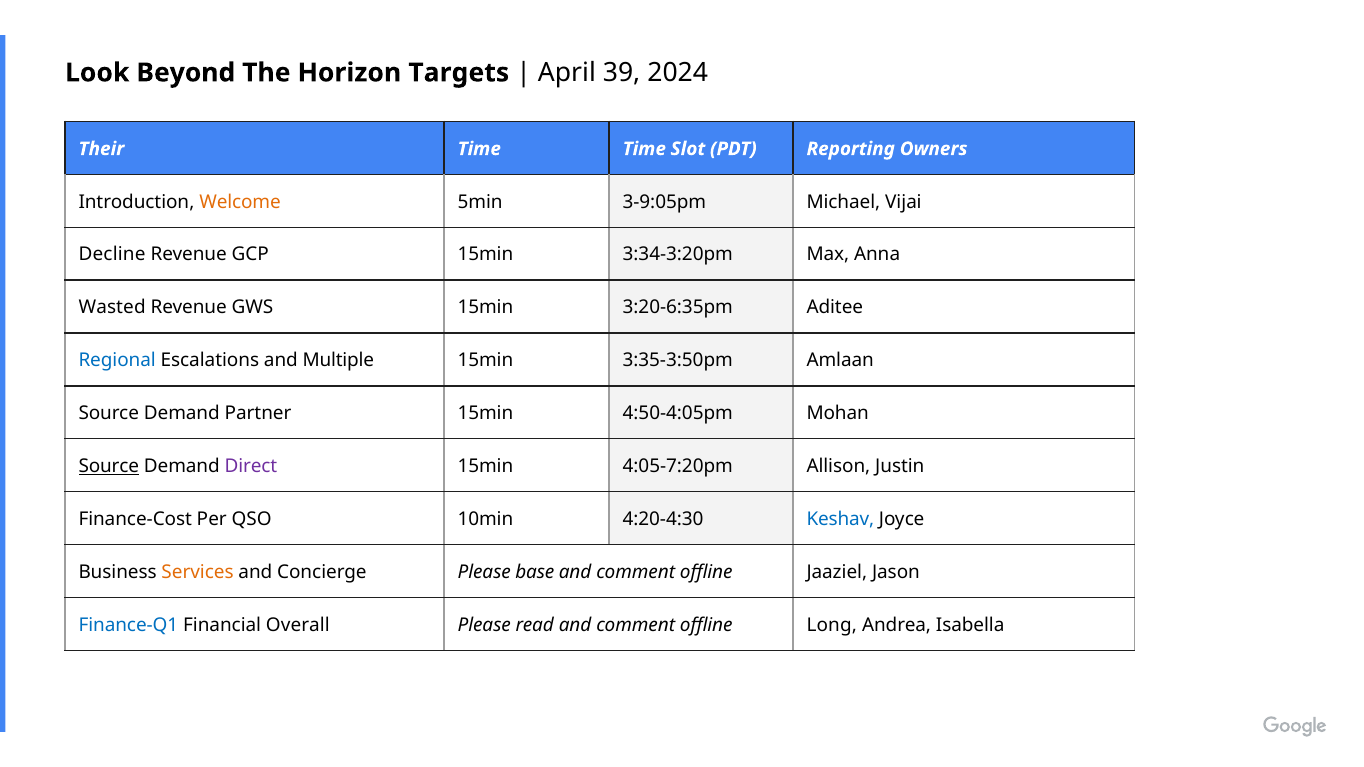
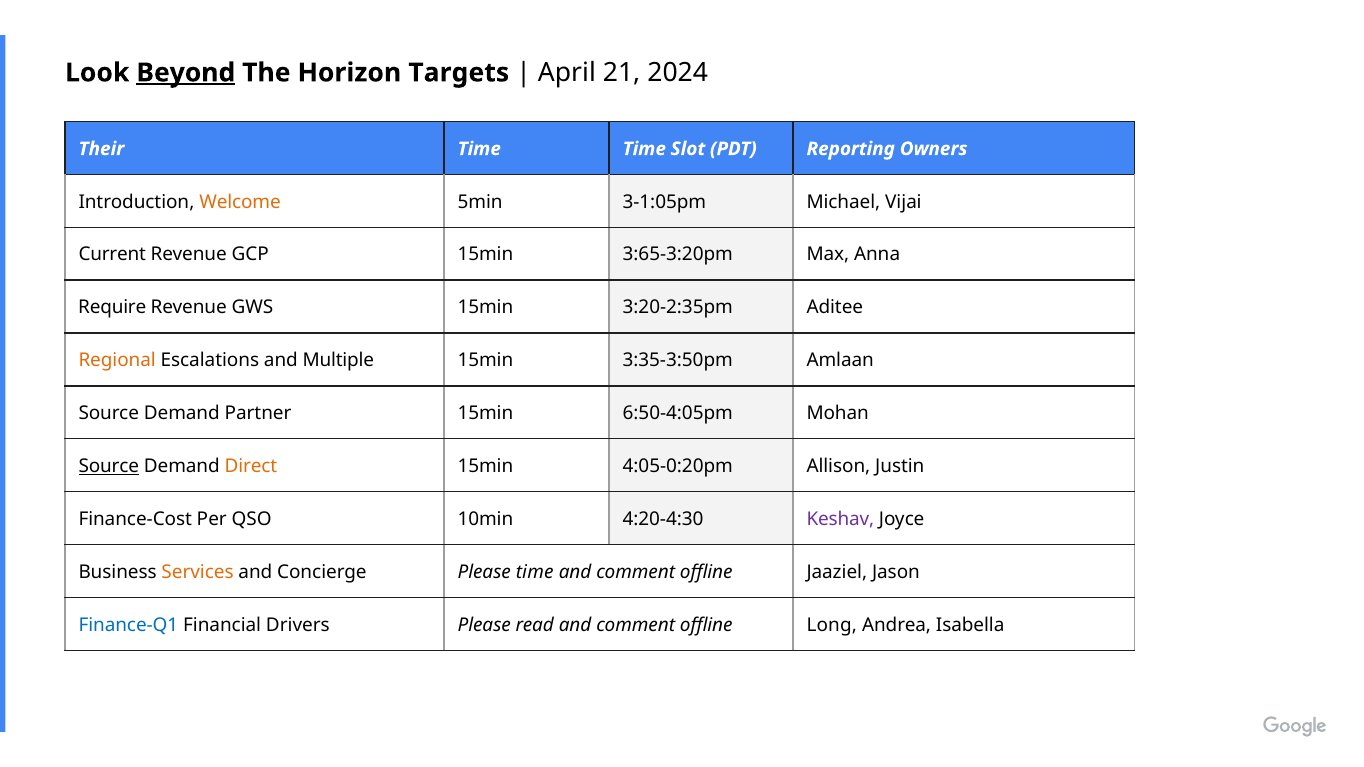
Beyond underline: none -> present
39: 39 -> 21
3-9:05pm: 3-9:05pm -> 3-1:05pm
Decline: Decline -> Current
3:34-3:20pm: 3:34-3:20pm -> 3:65-3:20pm
Wasted: Wasted -> Require
3:20-6:35pm: 3:20-6:35pm -> 3:20-2:35pm
Regional colour: blue -> orange
4:50-4:05pm: 4:50-4:05pm -> 6:50-4:05pm
Direct colour: purple -> orange
4:05-7:20pm: 4:05-7:20pm -> 4:05-0:20pm
Keshav colour: blue -> purple
Please base: base -> time
Overall: Overall -> Drivers
